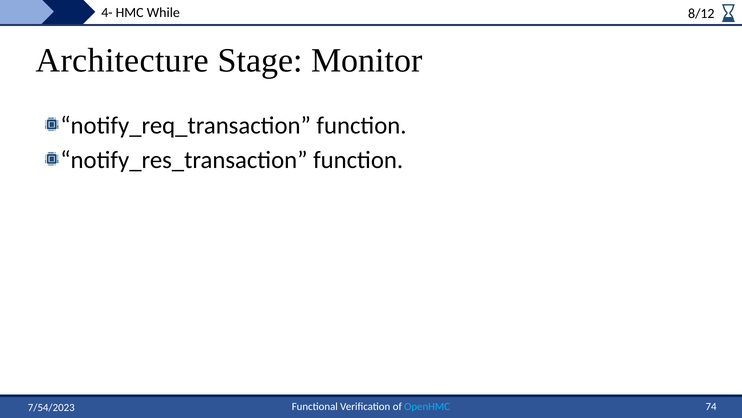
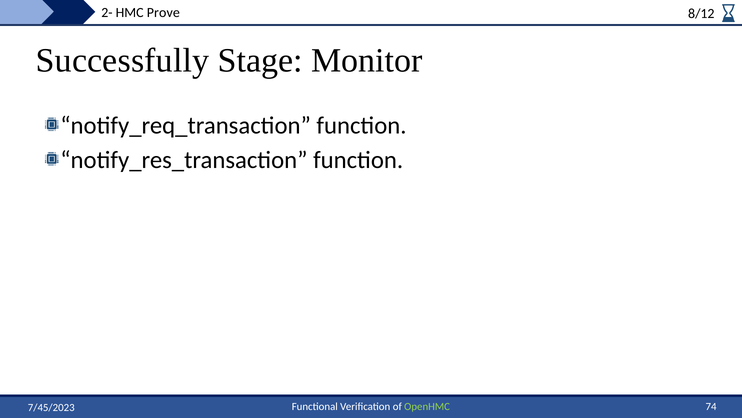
4-: 4- -> 2-
While: While -> Prove
Architecture: Architecture -> Successfully
OpenHMC colour: light blue -> light green
7/54/2023: 7/54/2023 -> 7/45/2023
